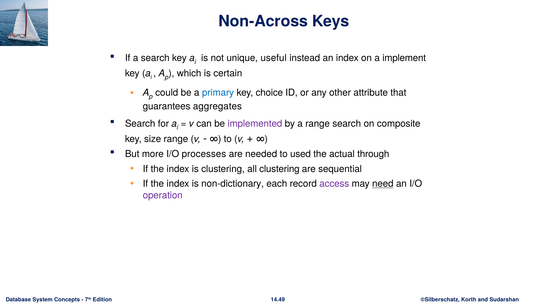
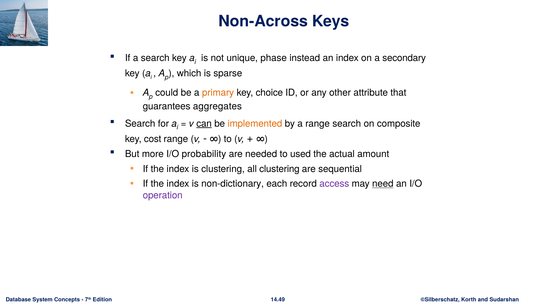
useful: useful -> phase
implement: implement -> secondary
certain: certain -> sparse
primary colour: blue -> orange
can underline: none -> present
implemented colour: purple -> orange
size: size -> cost
processes: processes -> probability
through: through -> amount
